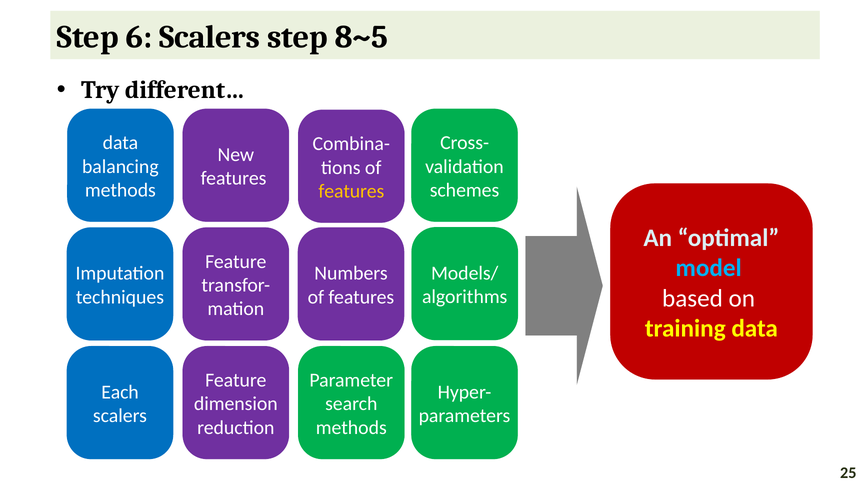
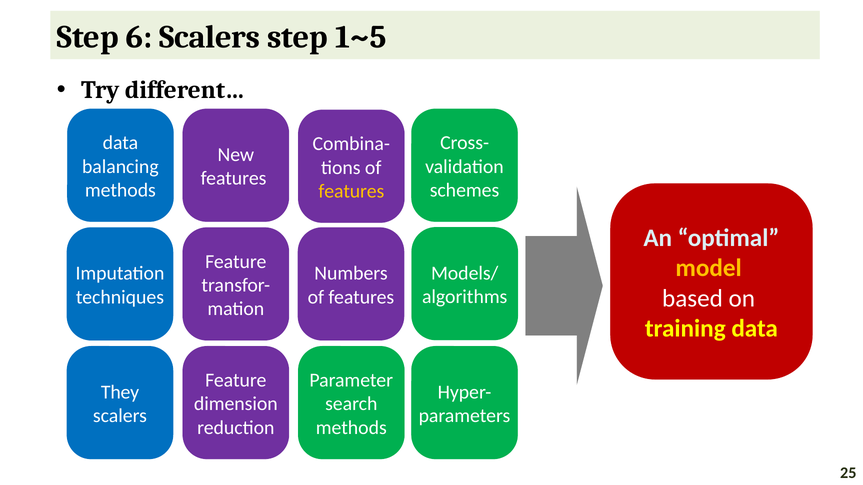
8~5: 8~5 -> 1~5
model colour: light blue -> yellow
Each: Each -> They
